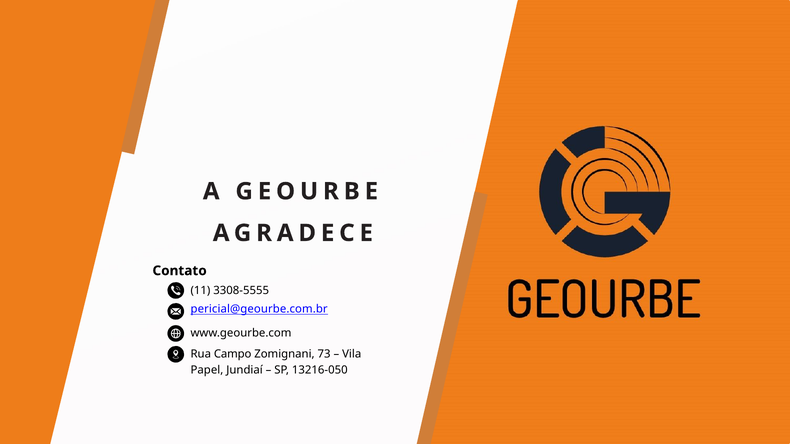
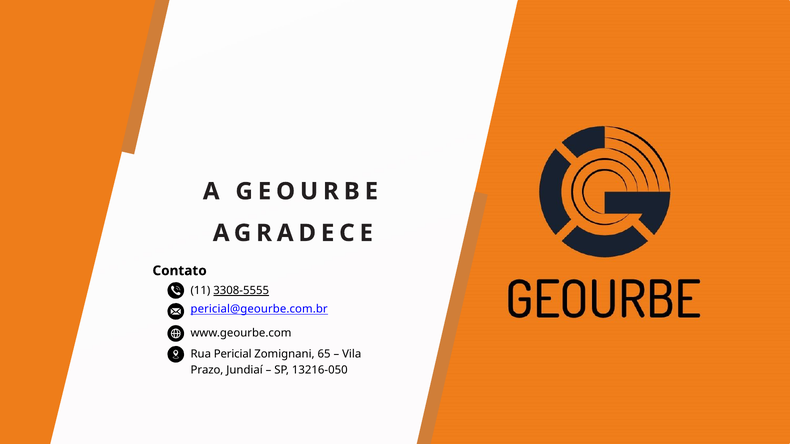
3308-5555 underline: none -> present
Campo: Campo -> Pericial
73: 73 -> 65
Papel: Papel -> Prazo
